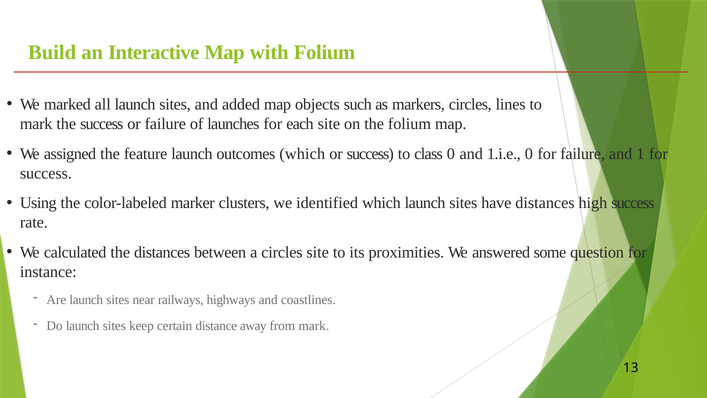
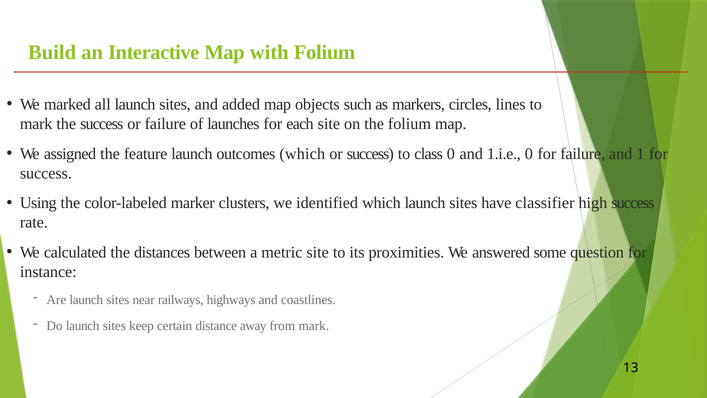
have distances: distances -> classifier
a circles: circles -> metric
